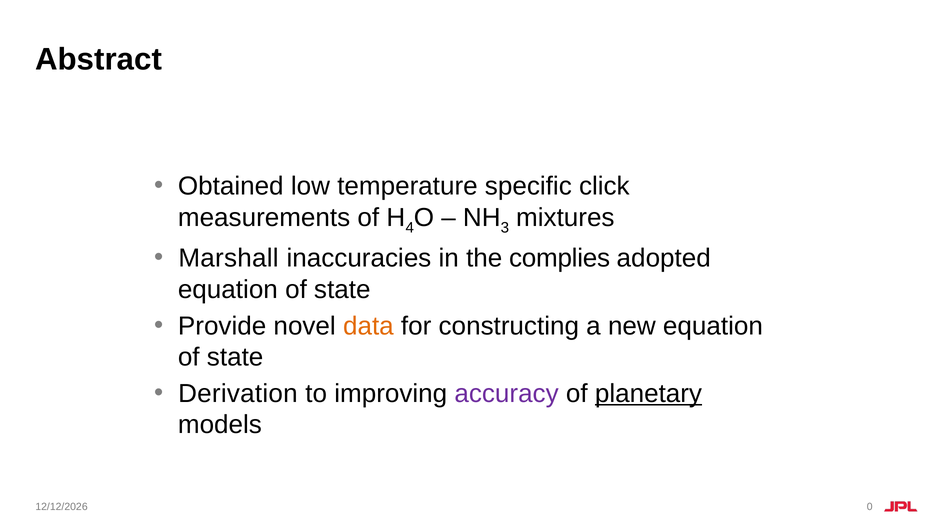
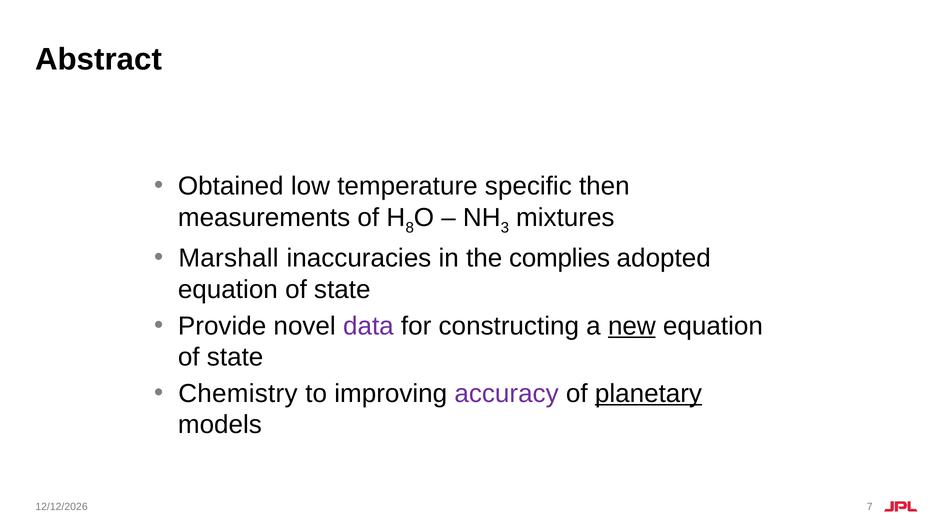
click: click -> then
4: 4 -> 8
data colour: orange -> purple
new underline: none -> present
Derivation: Derivation -> Chemistry
0: 0 -> 7
